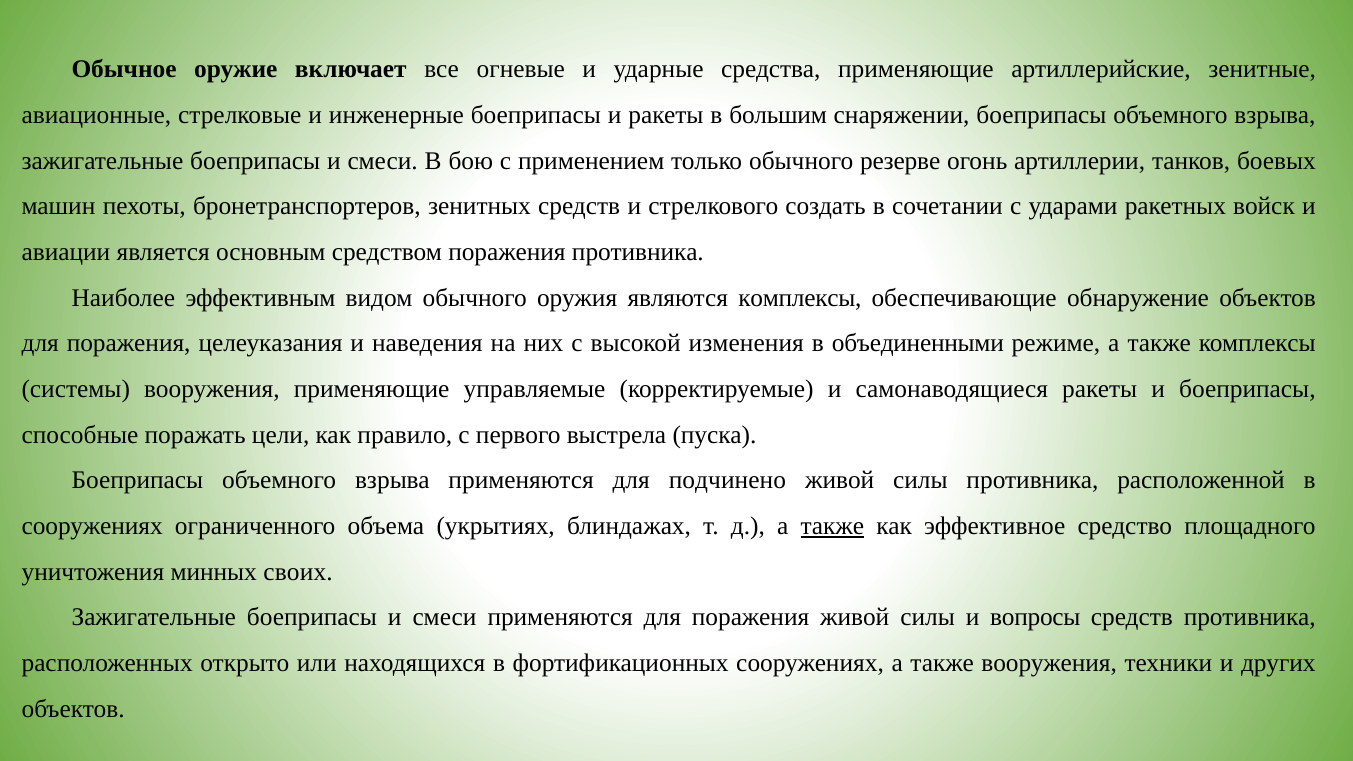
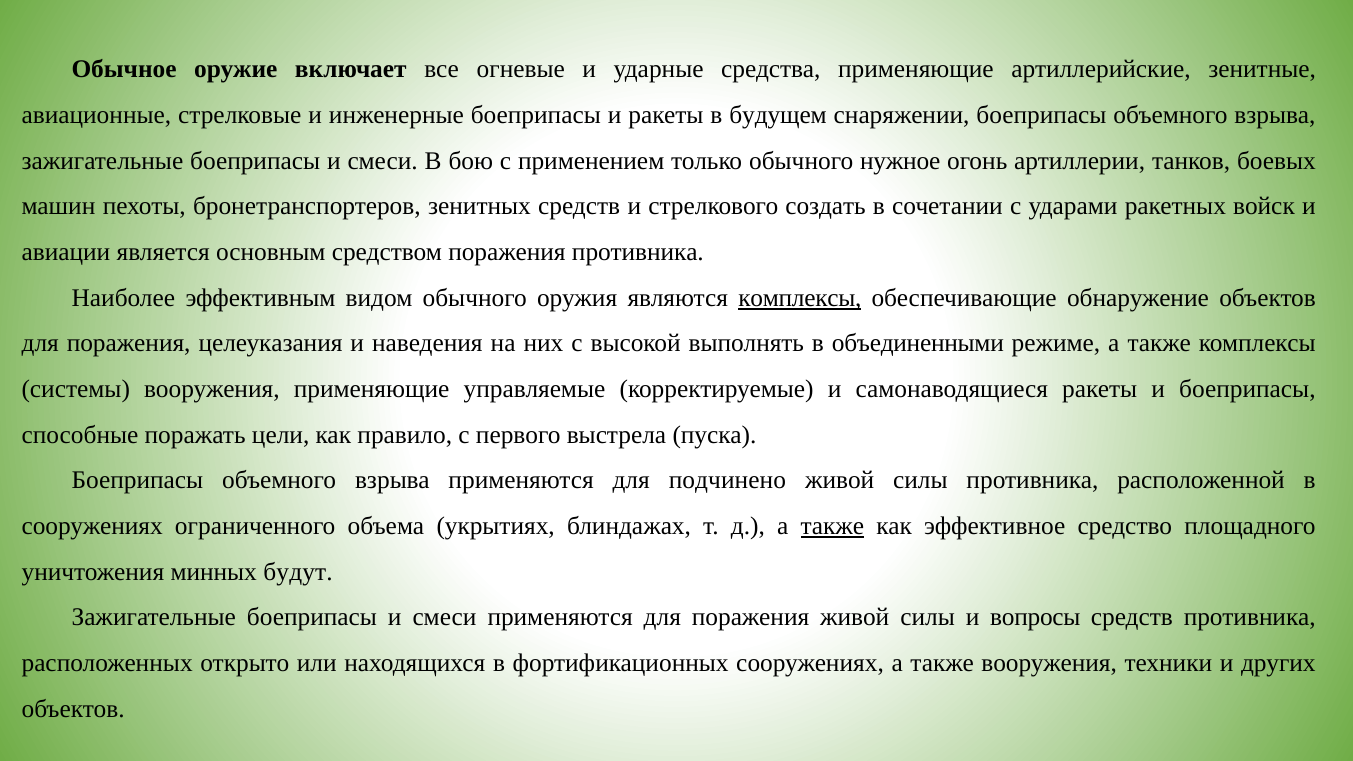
большим: большим -> будущем
резерве: резерве -> нужное
комплексы at (800, 298) underline: none -> present
изменения: изменения -> выполнять
своих: своих -> будут
